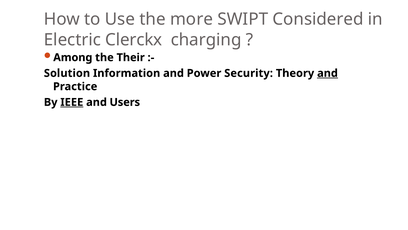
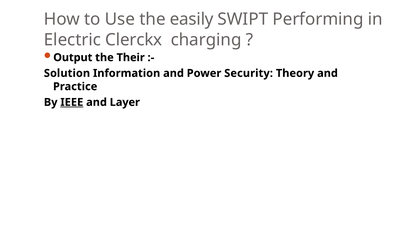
more: more -> easily
Considered: Considered -> Performing
Among: Among -> Output
and at (327, 73) underline: present -> none
Users: Users -> Layer
